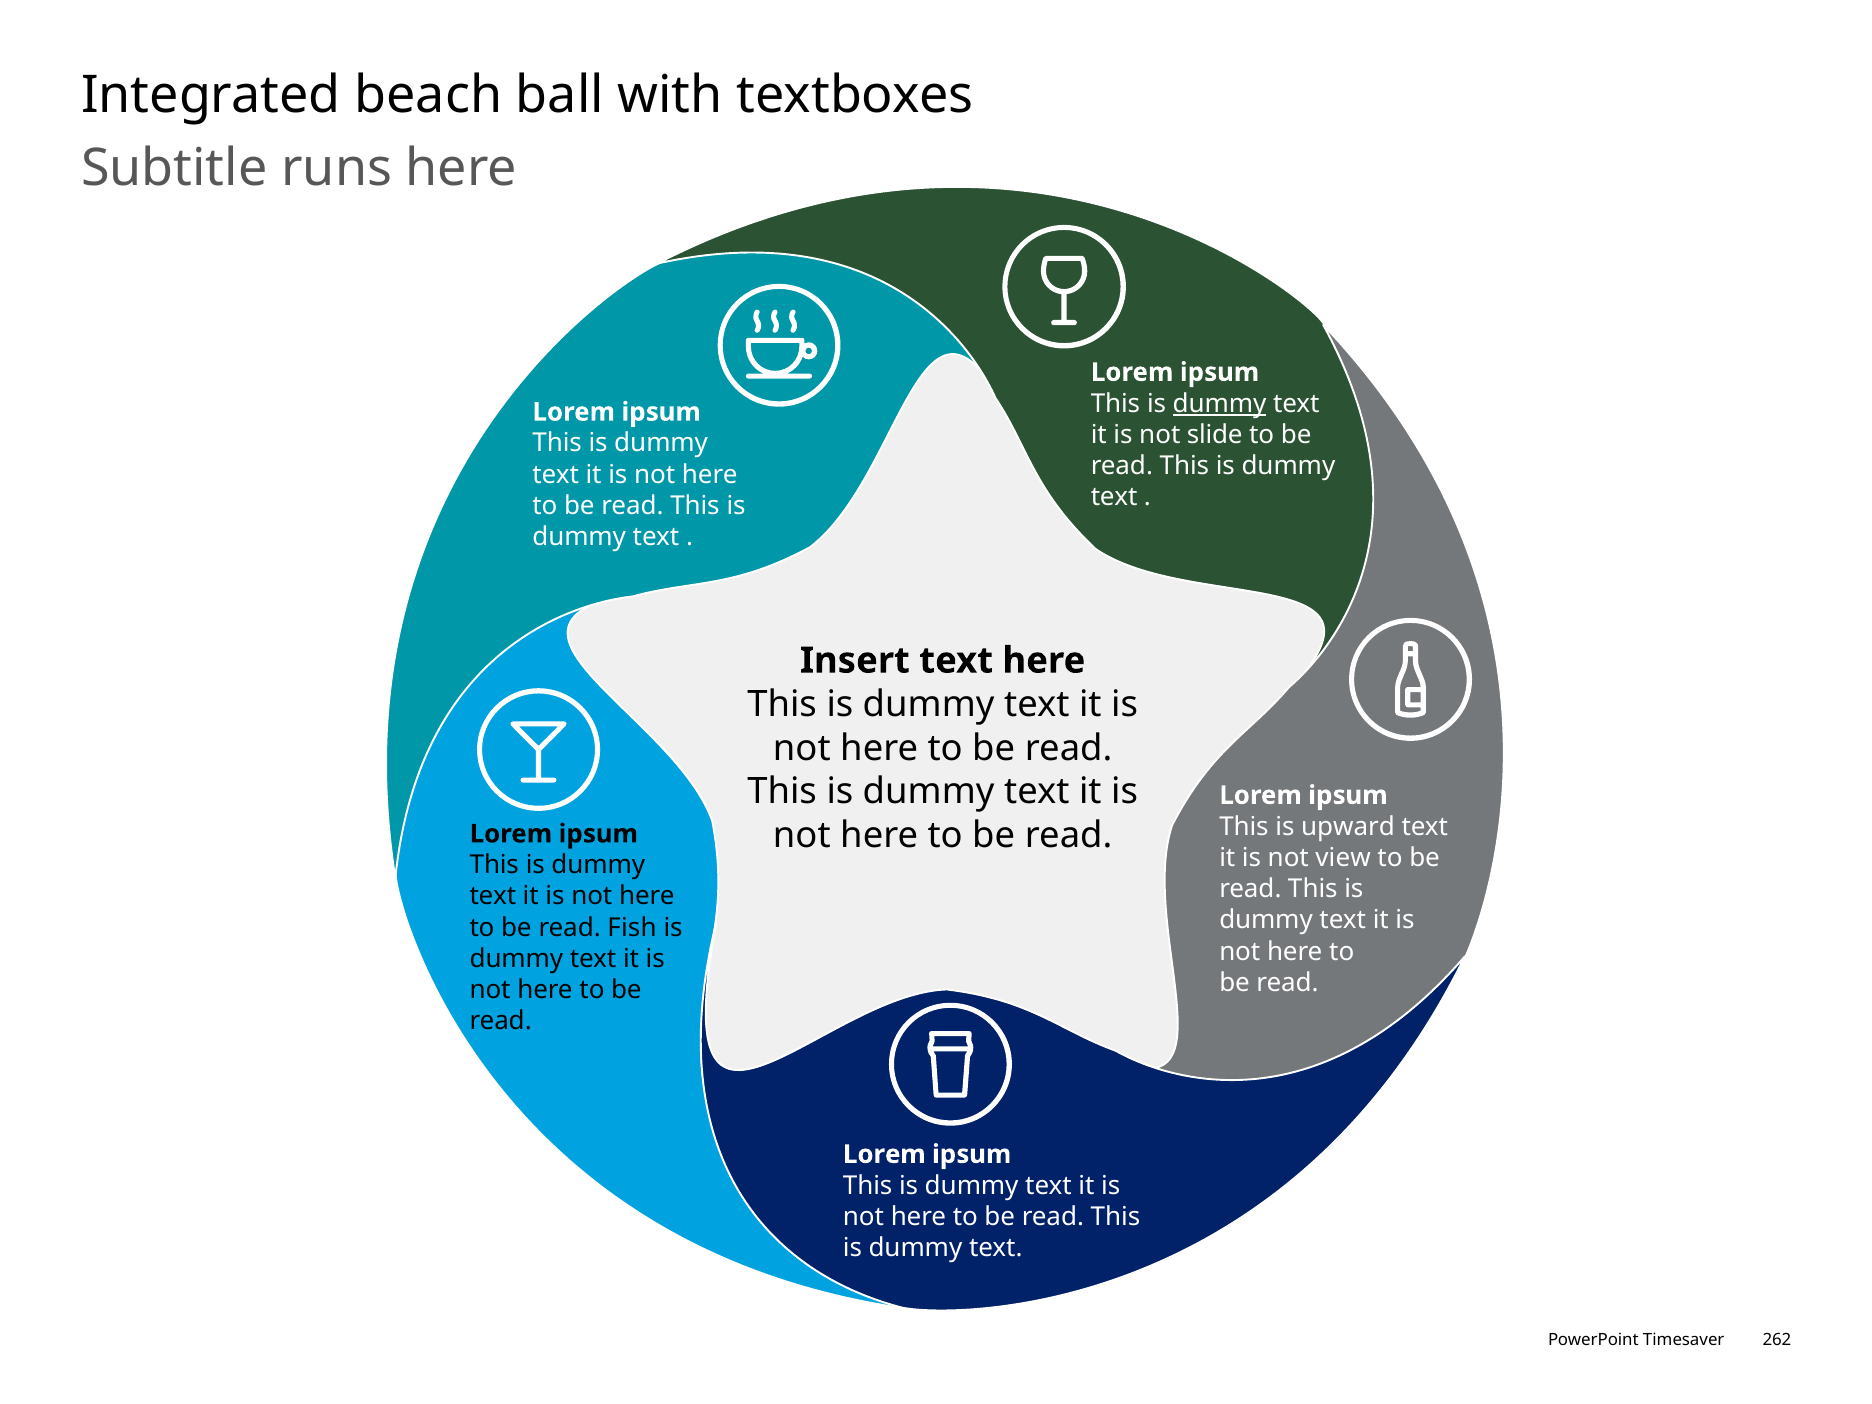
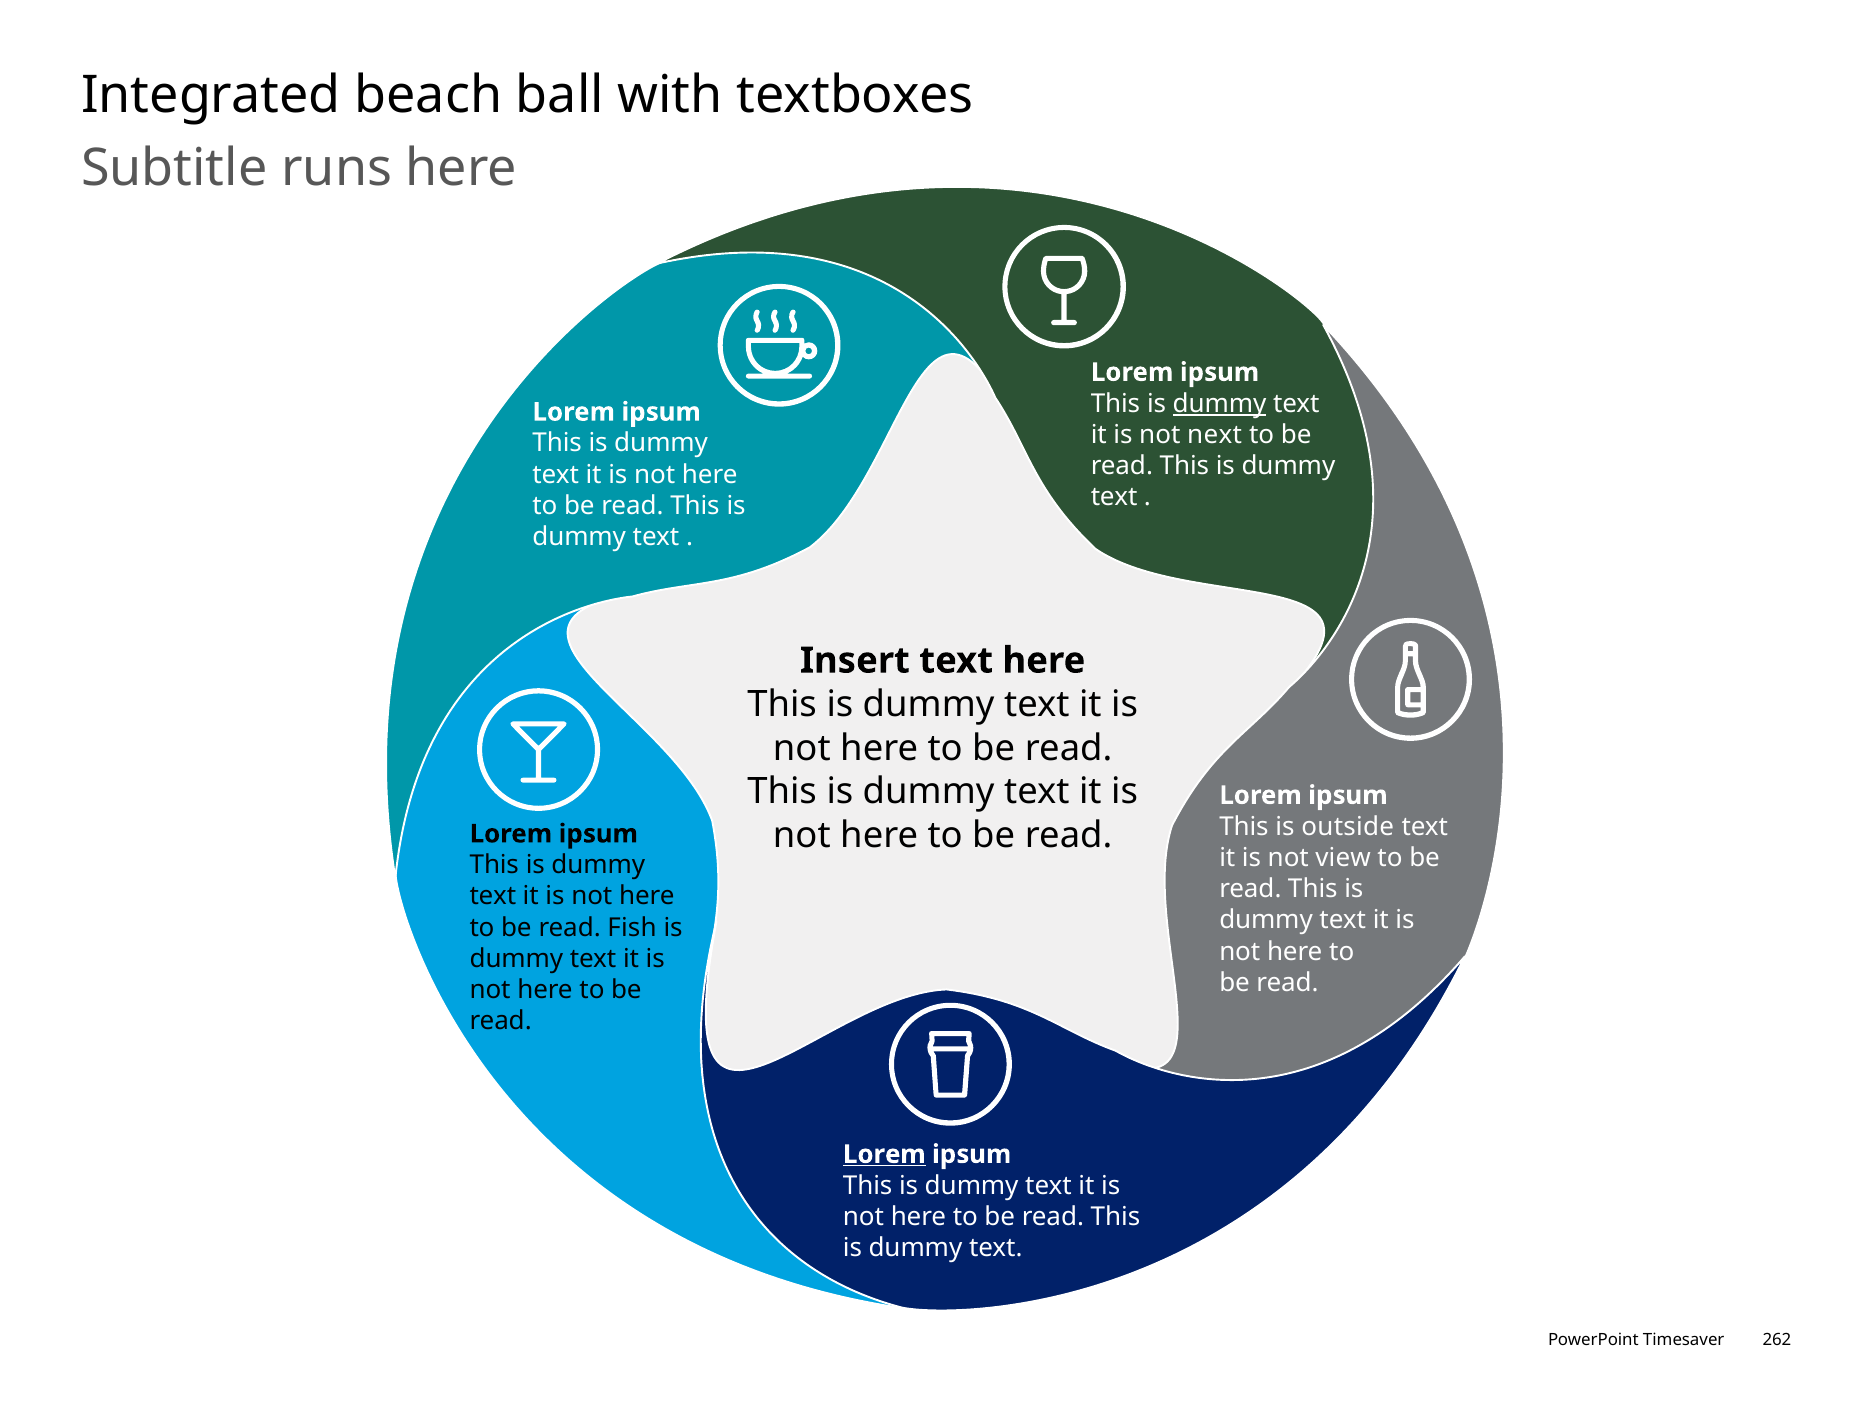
slide: slide -> next
upward: upward -> outside
Lorem at (884, 1154) underline: none -> present
